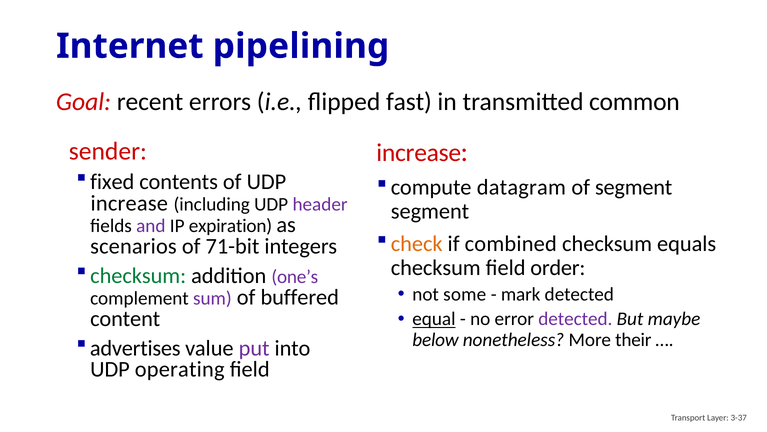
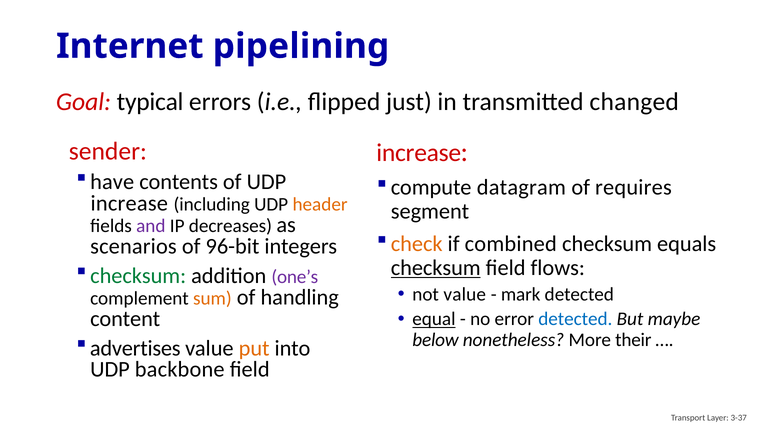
recent: recent -> typical
fast: fast -> just
common: common -> changed
fixed: fixed -> have
of segment: segment -> requires
header colour: purple -> orange
expiration: expiration -> decreases
71-bit: 71-bit -> 96-bit
checksum at (436, 268) underline: none -> present
order: order -> flows
not some: some -> value
sum colour: purple -> orange
buffered: buffered -> handling
detected at (575, 319) colour: purple -> blue
put colour: purple -> orange
operating: operating -> backbone
